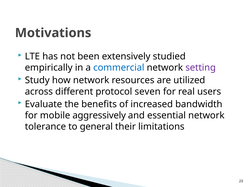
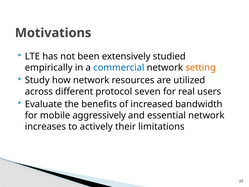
setting colour: purple -> orange
tolerance: tolerance -> increases
general: general -> actively
